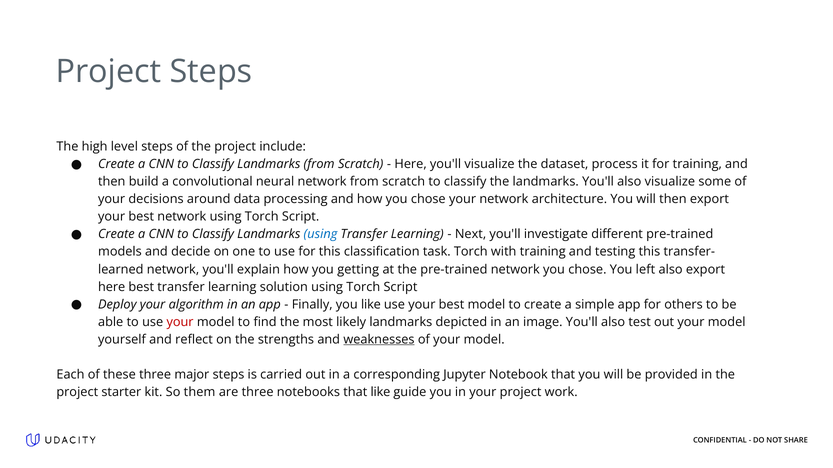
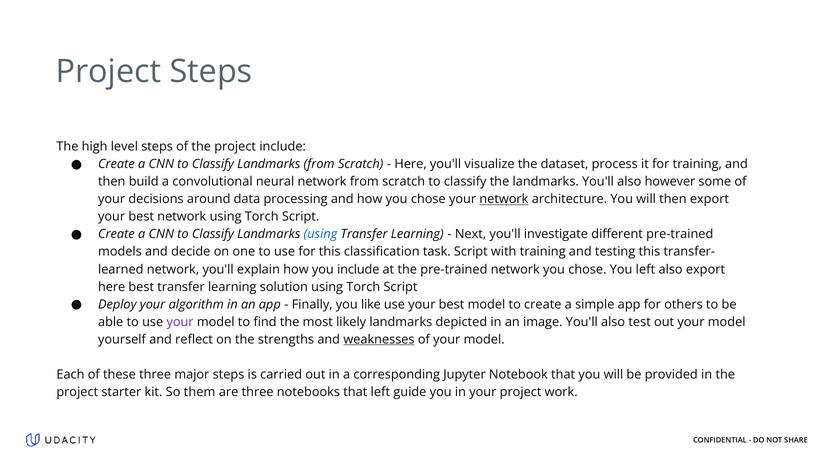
also visualize: visualize -> however
network at (504, 199) underline: none -> present
task Torch: Torch -> Script
you getting: getting -> include
your at (180, 322) colour: red -> purple
that like: like -> left
